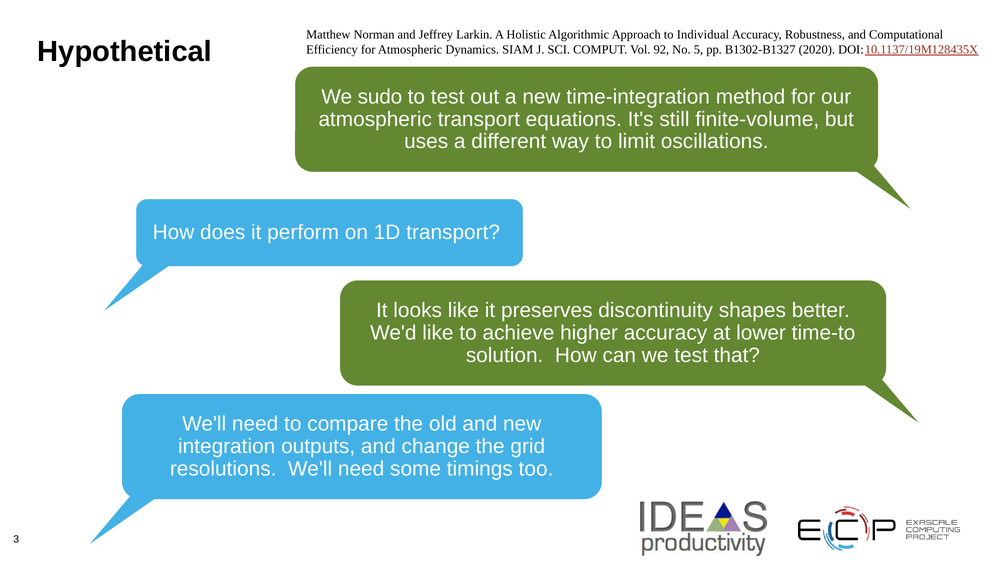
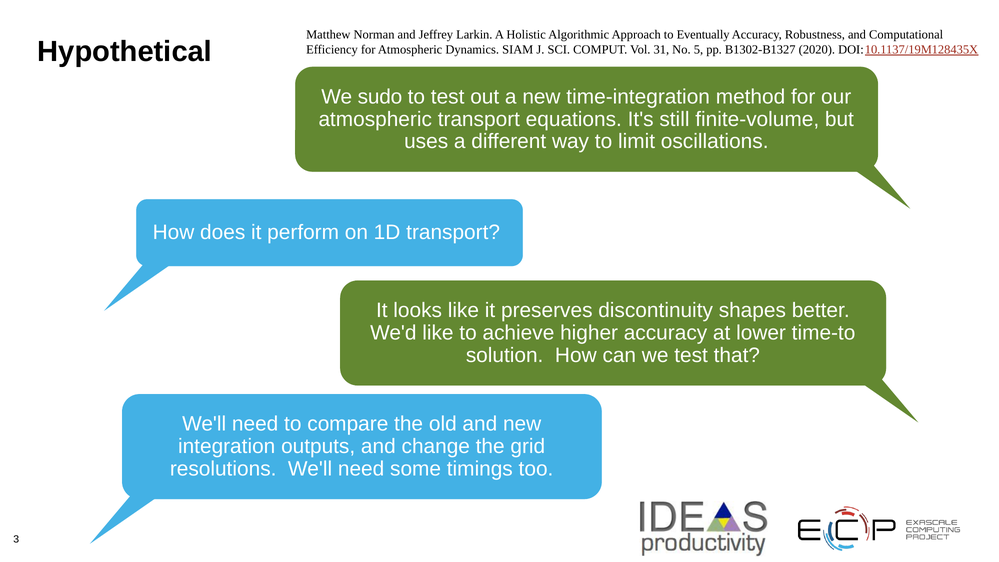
Individual: Individual -> Eventually
92: 92 -> 31
